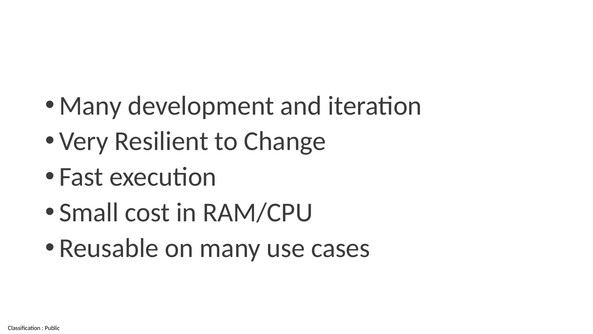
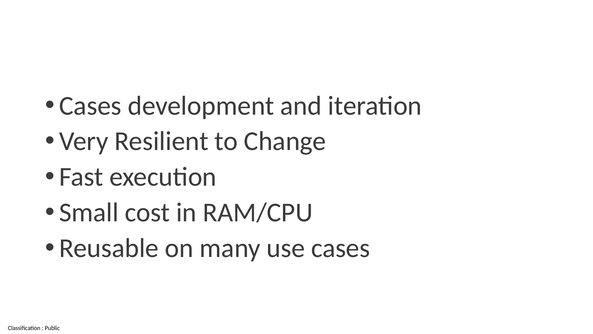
Many at (90, 106): Many -> Cases
